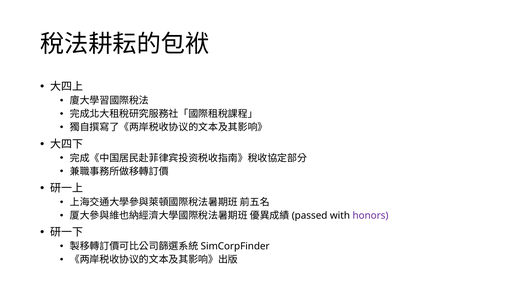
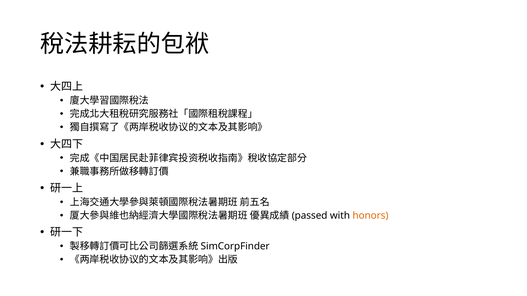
honors colour: purple -> orange
